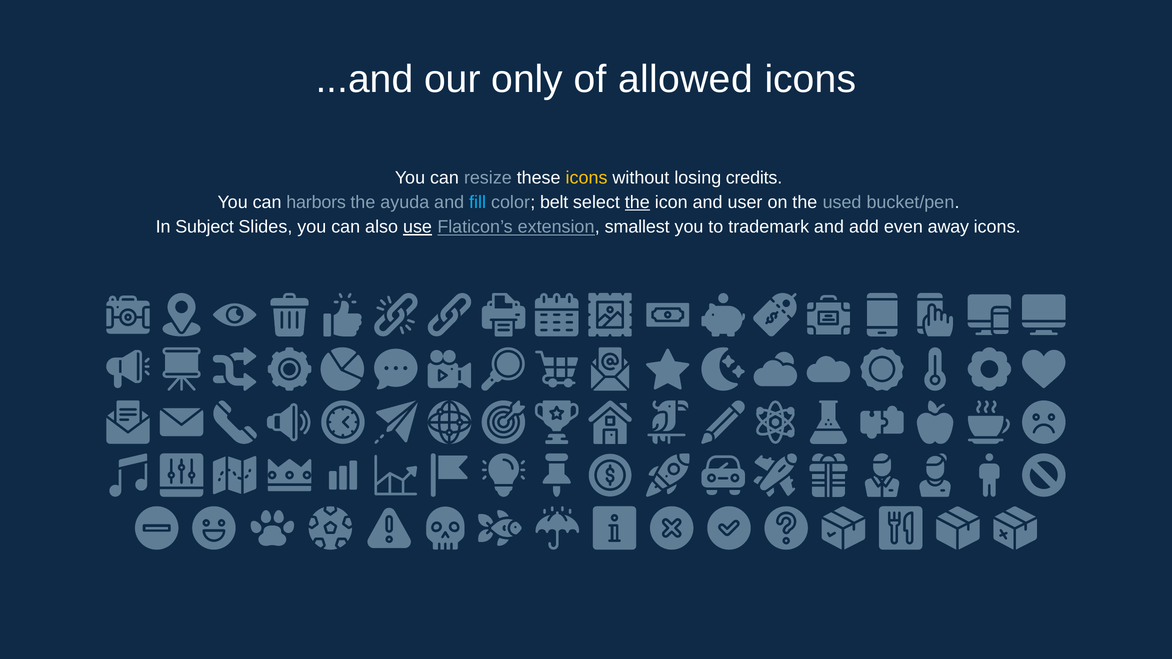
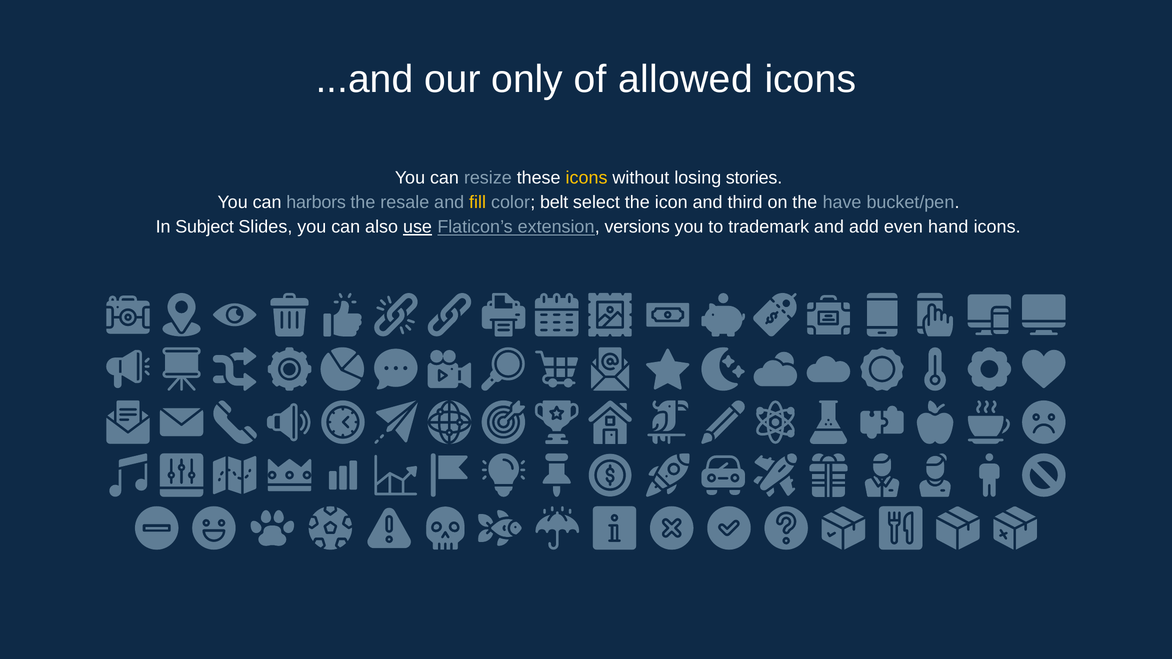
credits: credits -> stories
ayuda: ayuda -> resale
fill colour: light blue -> yellow
the at (637, 202) underline: present -> none
user: user -> third
used: used -> have
smallest: smallest -> versions
away: away -> hand
